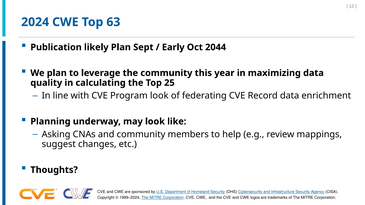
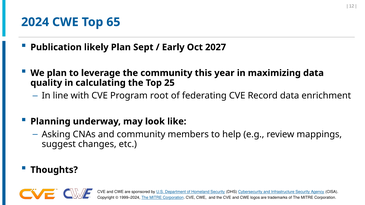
63: 63 -> 65
2044: 2044 -> 2027
Program look: look -> root
